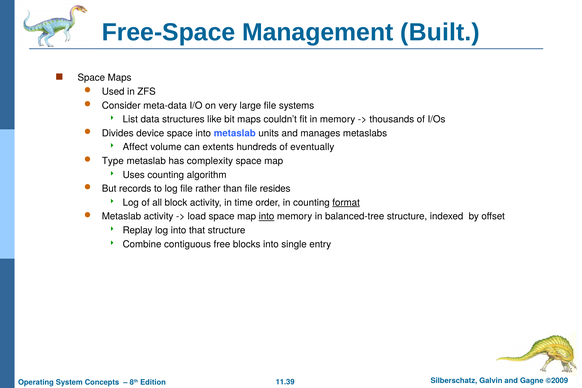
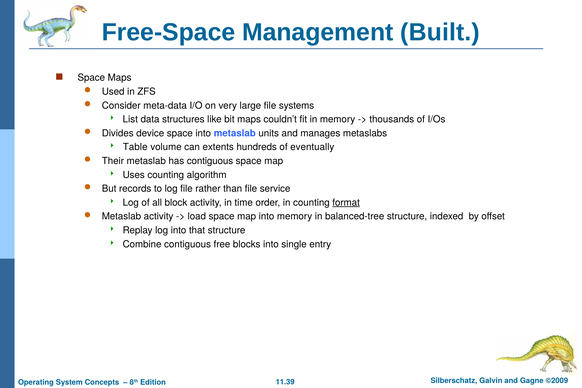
Affect: Affect -> Table
Type: Type -> Their
has complexity: complexity -> contiguous
resides: resides -> service
into at (267, 216) underline: present -> none
